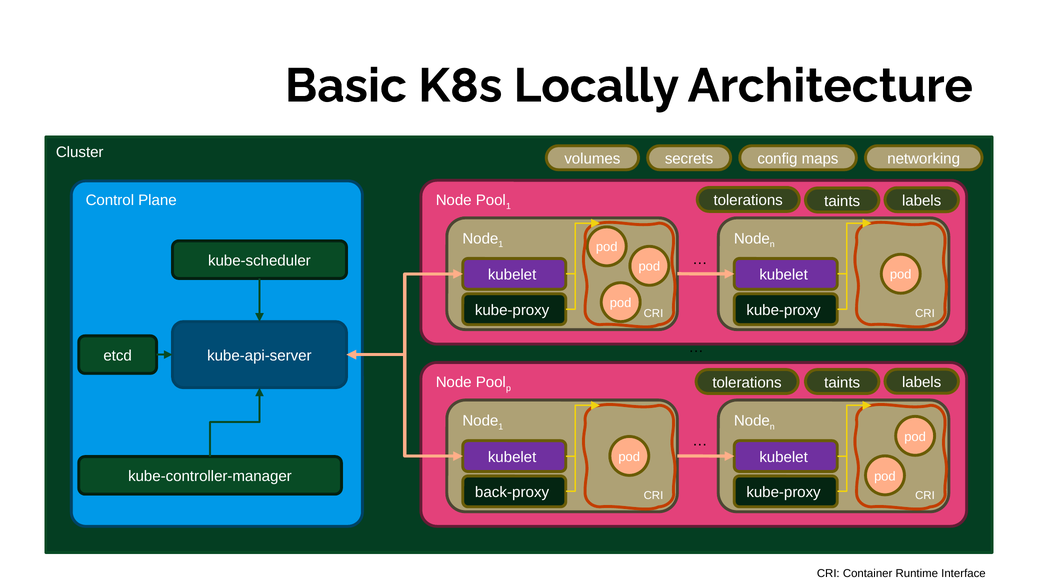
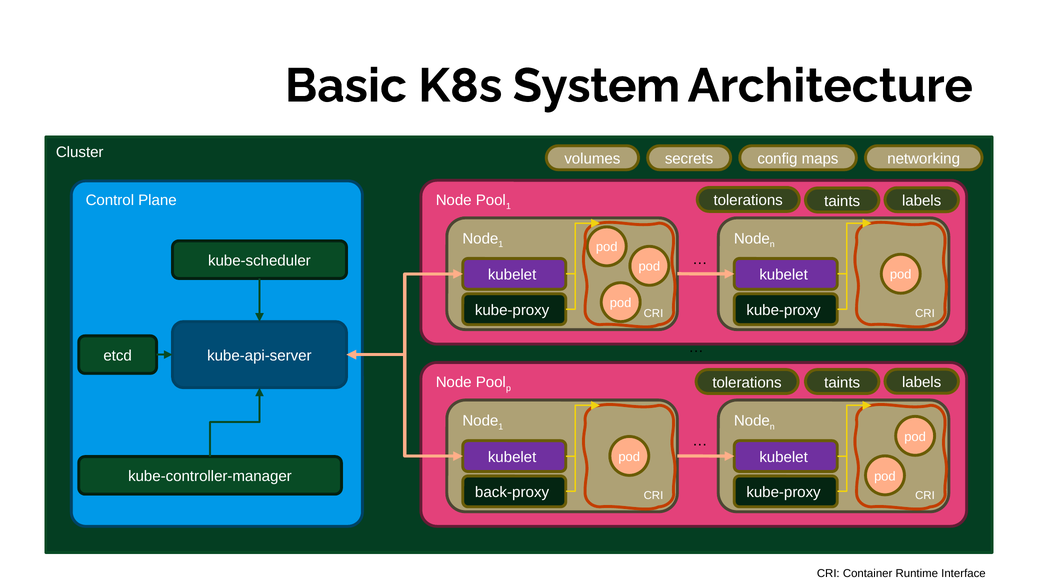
Locally: Locally -> System
